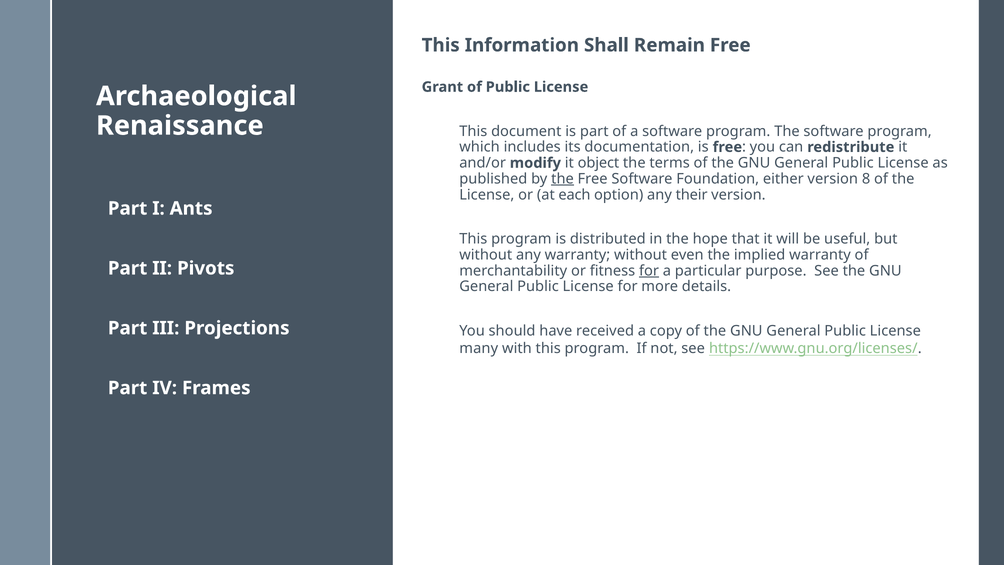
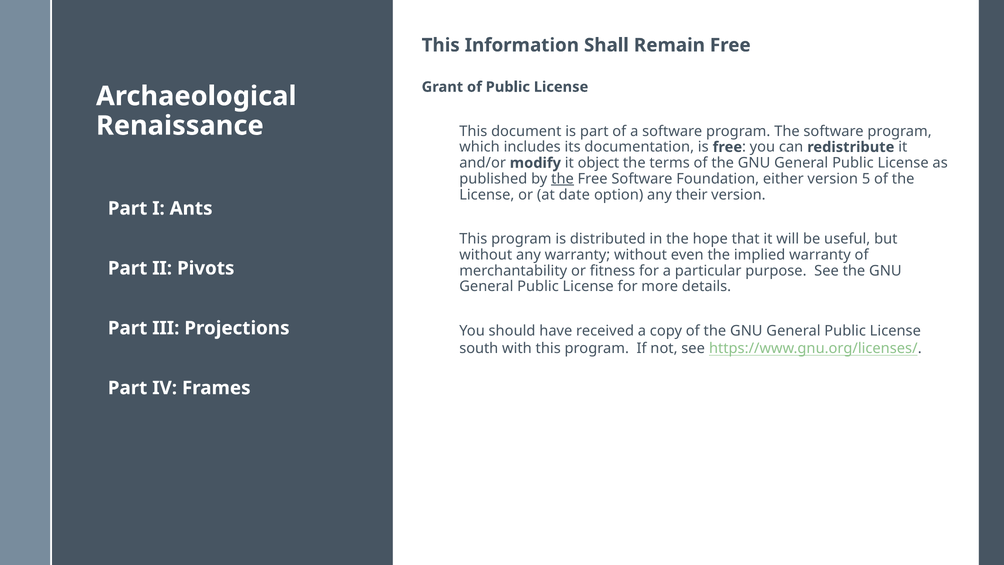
8: 8 -> 5
each: each -> date
for at (649, 271) underline: present -> none
many: many -> south
